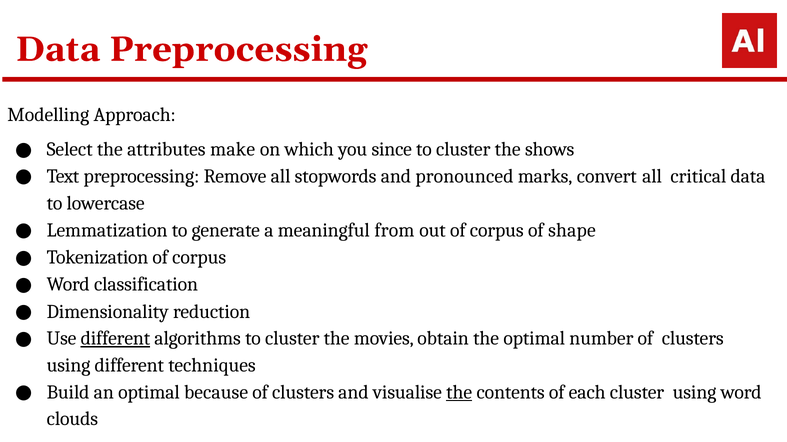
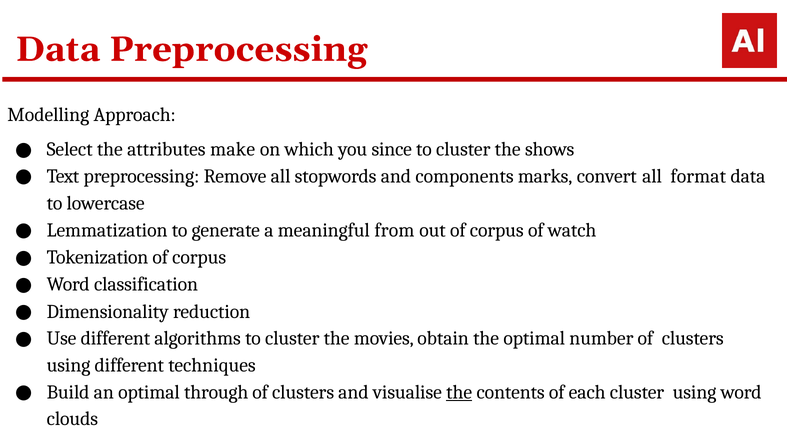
pronounced: pronounced -> components
critical: critical -> format
shape: shape -> watch
different at (115, 339) underline: present -> none
because: because -> through
